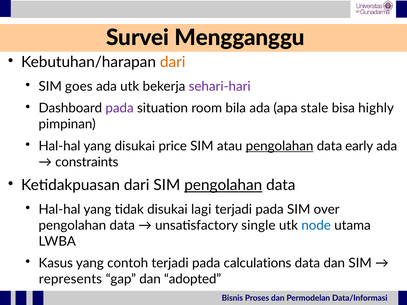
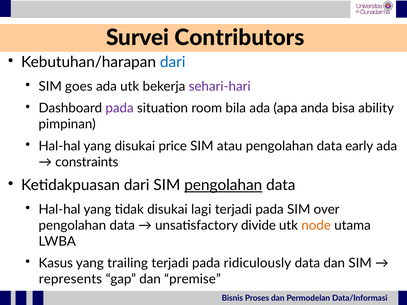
Mengganggu: Mengganggu -> Contributors
dari at (173, 62) colour: orange -> blue
stale: stale -> anda
highly: highly -> ability
pengolahan at (280, 146) underline: present -> none
single: single -> divide
node colour: blue -> orange
contoh: contoh -> trailing
calculations: calculations -> ridiculously
adopted: adopted -> premise
